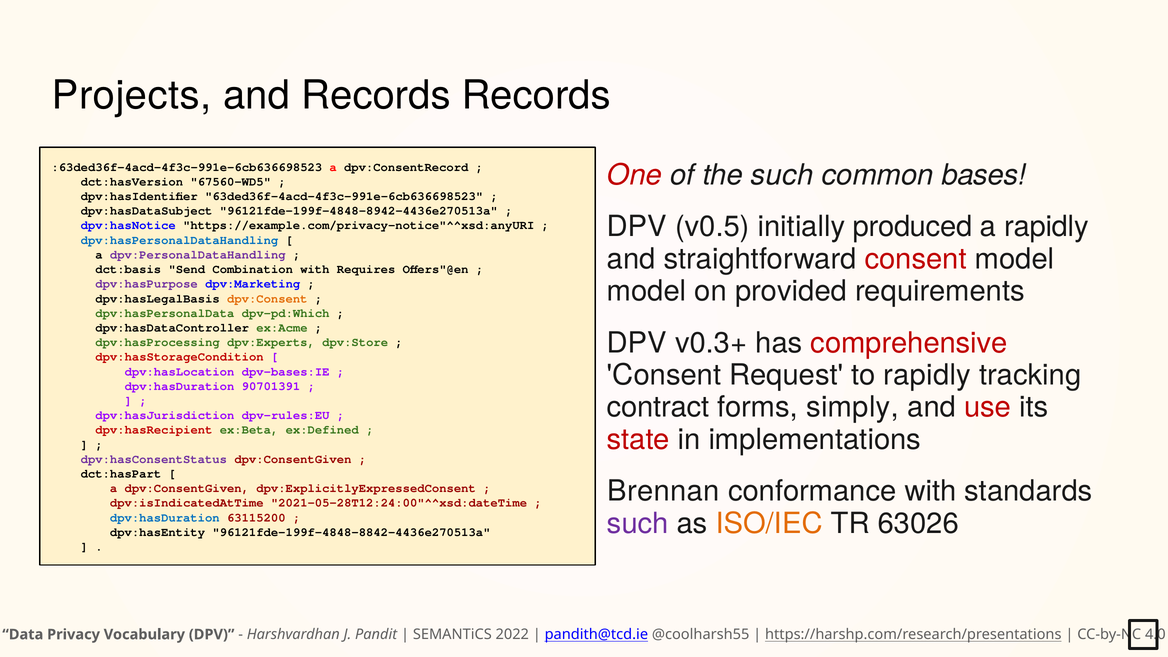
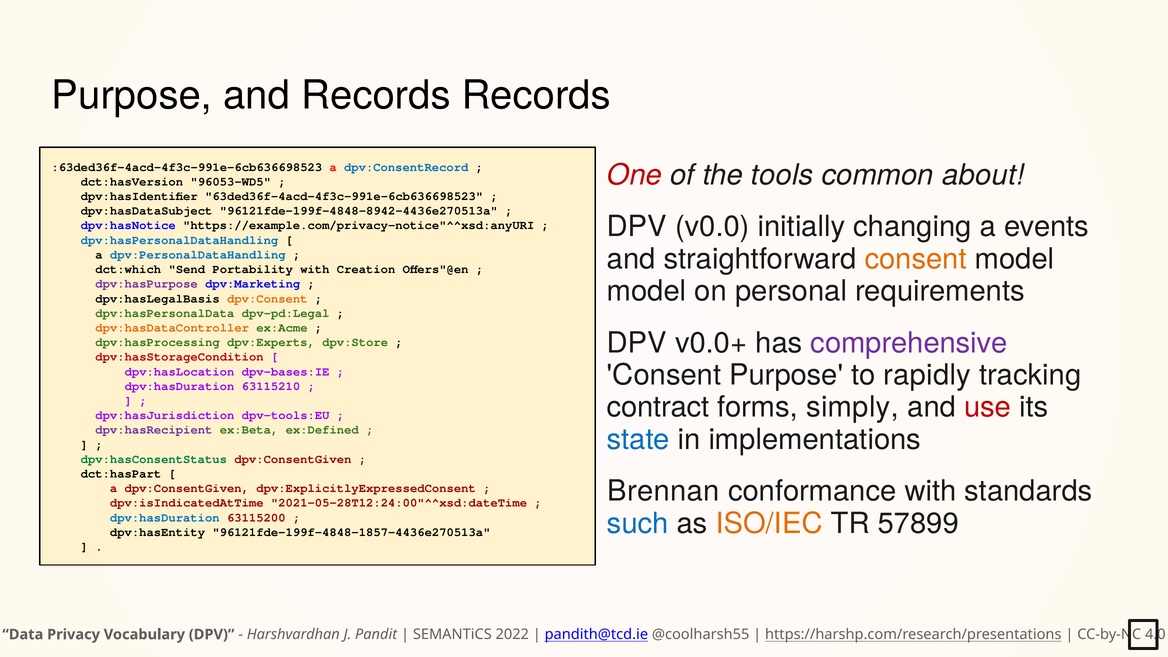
Projects at (132, 95): Projects -> Purpose
dpv:ConsentRecord colour: black -> blue
the such: such -> tools
bases: bases -> about
67560-WD5: 67560-WD5 -> 96053-WD5
v0.5: v0.5 -> v0.0
produced: produced -> changing
a rapidly: rapidly -> events
consent at (916, 259) colour: red -> orange
dpv:PersonalDataHandling colour: purple -> blue
dct:basis: dct:basis -> dct:which
Combination: Combination -> Portability
Requires: Requires -> Creation
provided: provided -> personal
dpv-pd:Which: dpv-pd:Which -> dpv-pd:Legal
dpv:hasDataController colour: black -> orange
v0.3+: v0.3+ -> v0.0+
comprehensive colour: red -> purple
Consent Request: Request -> Purpose
90701391: 90701391 -> 63115210
dpv-rules:EU: dpv-rules:EU -> dpv-tools:EU
dpv:hasRecipient colour: red -> purple
state colour: red -> blue
dpv:hasConsentStatus colour: purple -> green
such at (638, 524) colour: purple -> blue
63026: 63026 -> 57899
96121fde-199f-4848-8842-4436e270513a: 96121fde-199f-4848-8842-4436e270513a -> 96121fde-199f-4848-1857-4436e270513a
